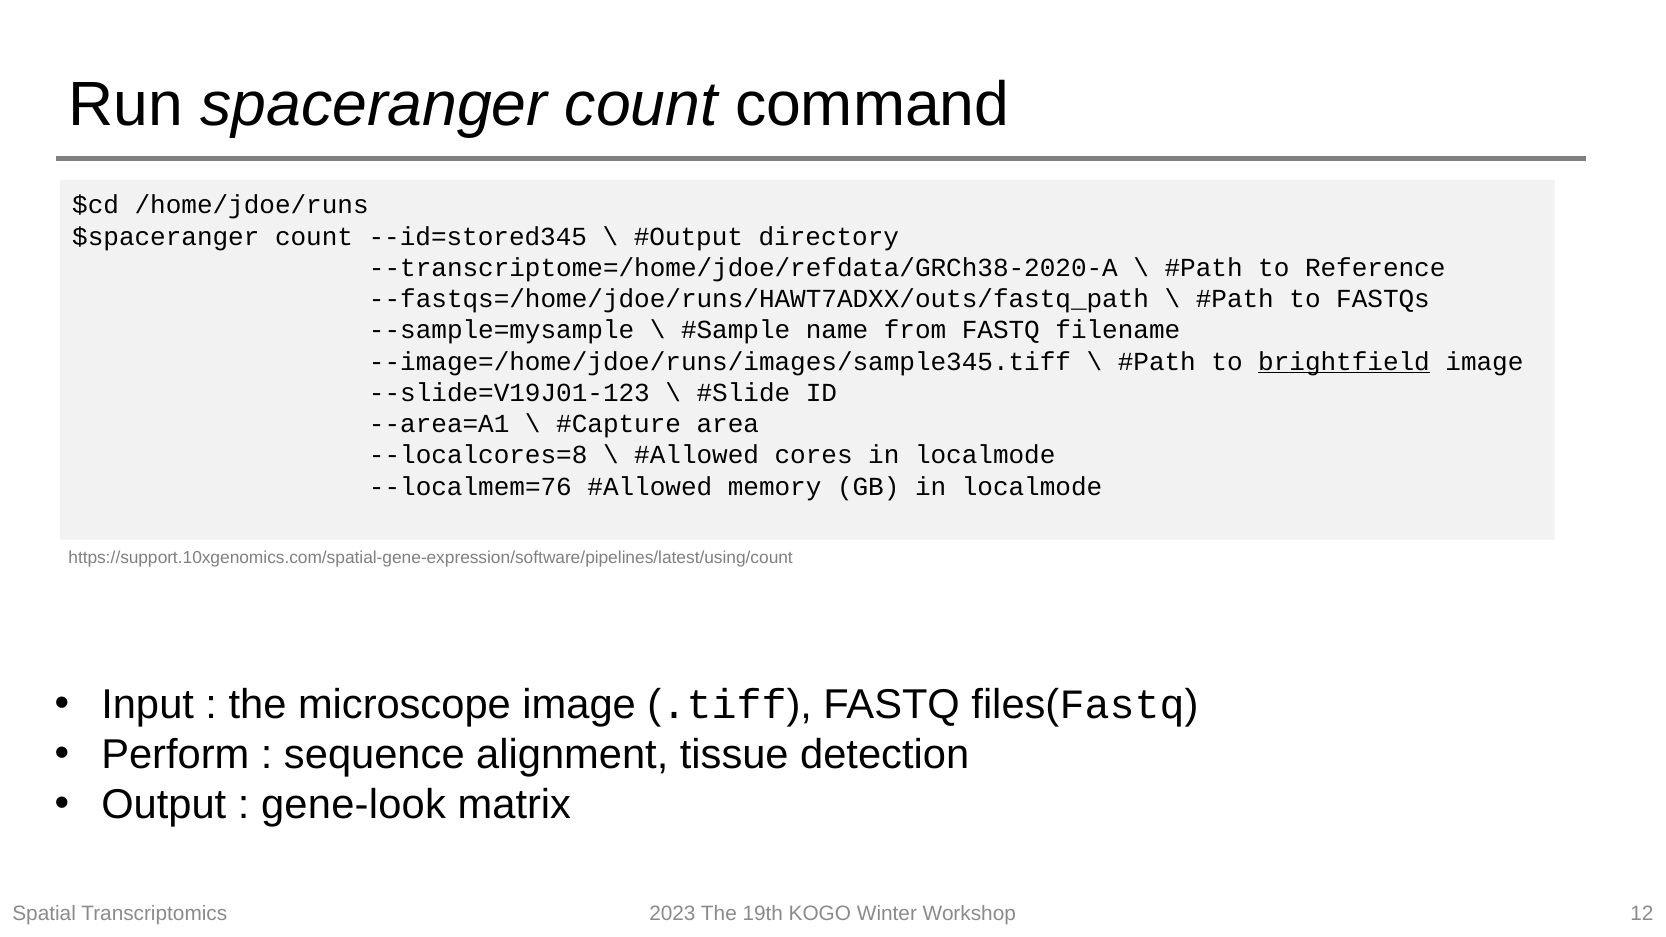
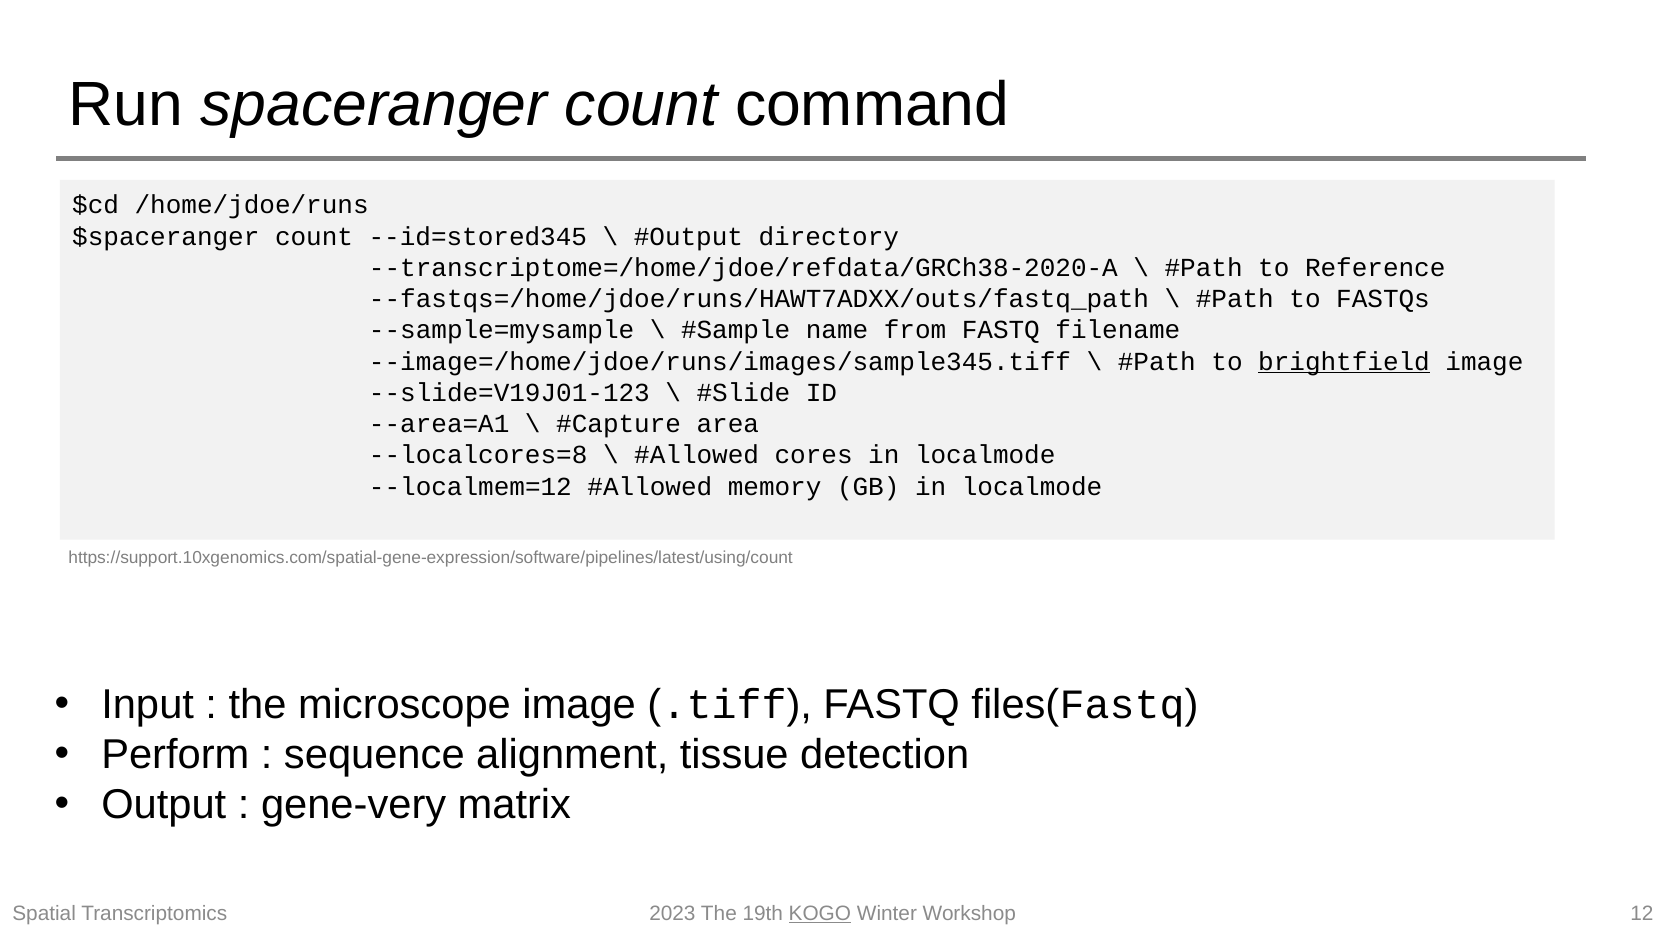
--localmem=76: --localmem=76 -> --localmem=12
gene-look: gene-look -> gene-very
KOGO underline: none -> present
